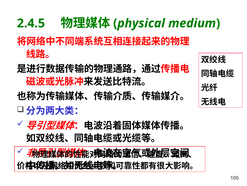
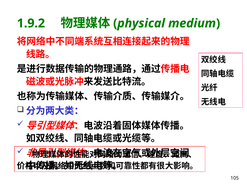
2.4.5: 2.4.5 -> 1.9.2
